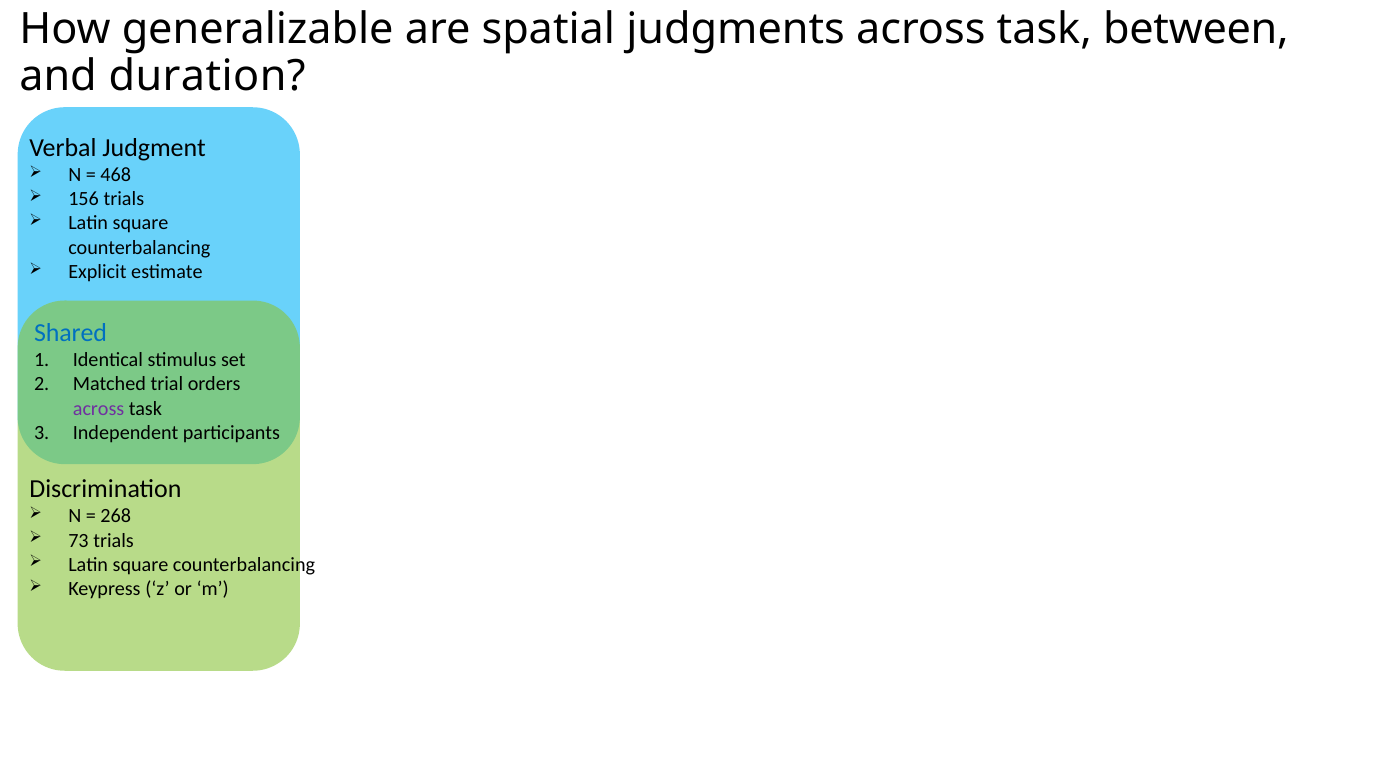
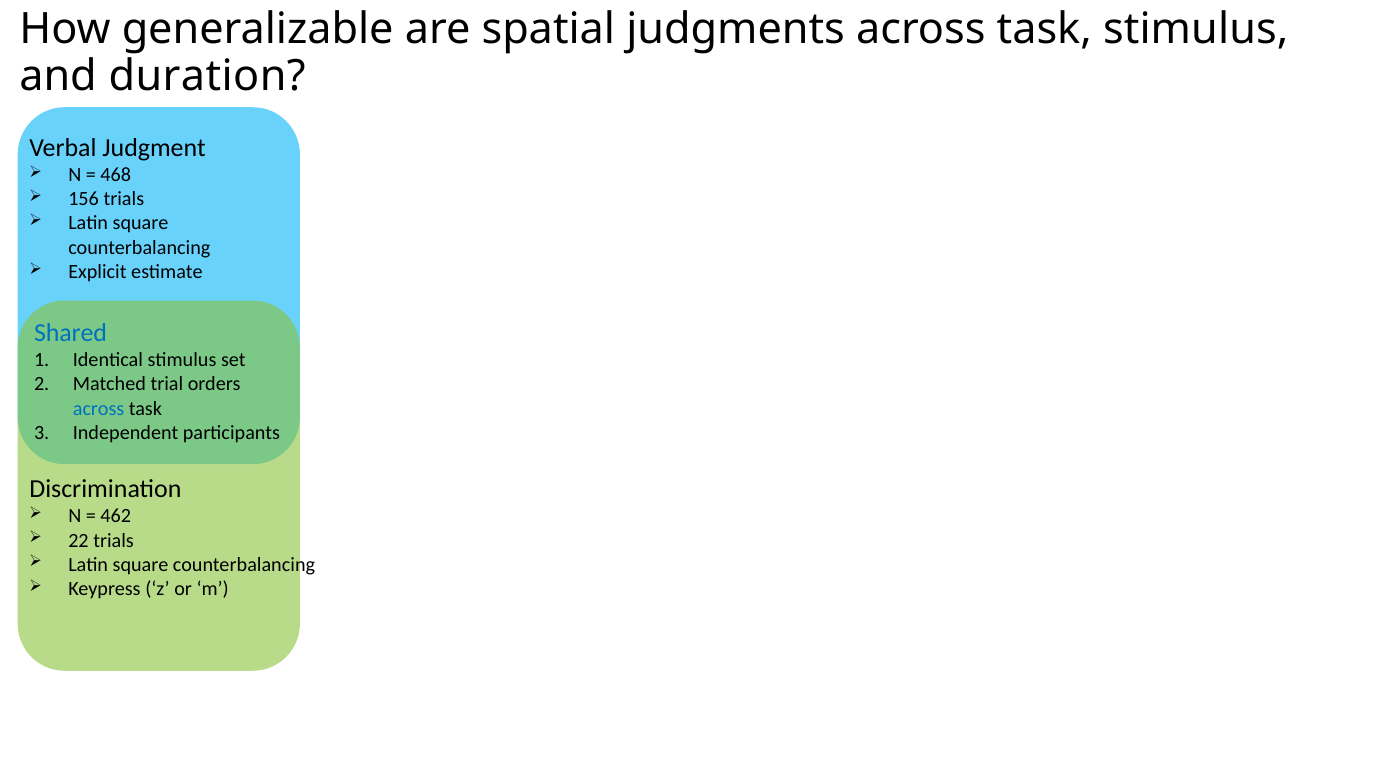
task between: between -> stimulus
across at (99, 408) colour: purple -> blue
268: 268 -> 462
73: 73 -> 22
